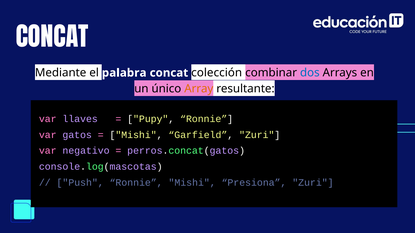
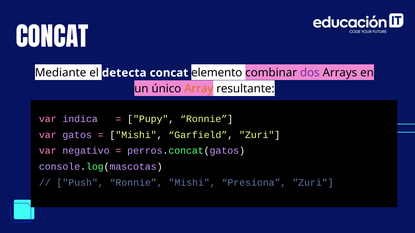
palabra: palabra -> detecta
colección: colección -> elemento
dos colour: blue -> purple
llaves: llaves -> indica
